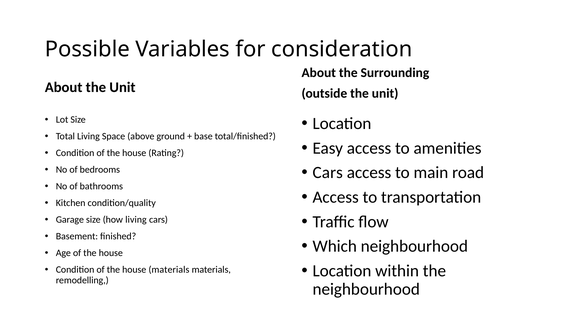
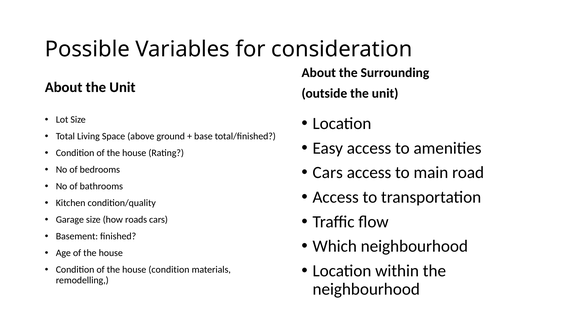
how living: living -> roads
house materials: materials -> condition
